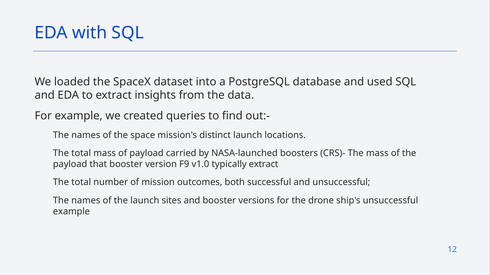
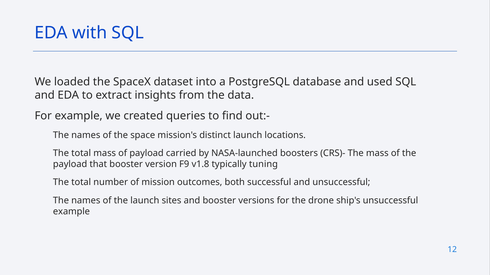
v1.0: v1.0 -> v1.8
typically extract: extract -> tuning
